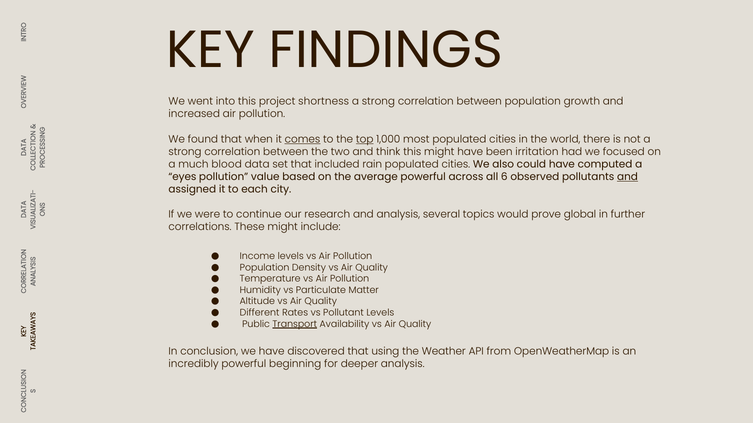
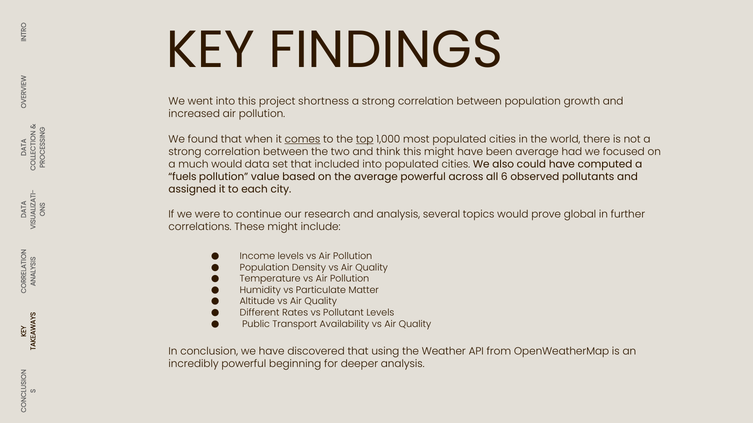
been irritation: irritation -> average
much blood: blood -> would
included rain: rain -> into
eyes: eyes -> fuels
and at (627, 177) underline: present -> none
Transport underline: present -> none
